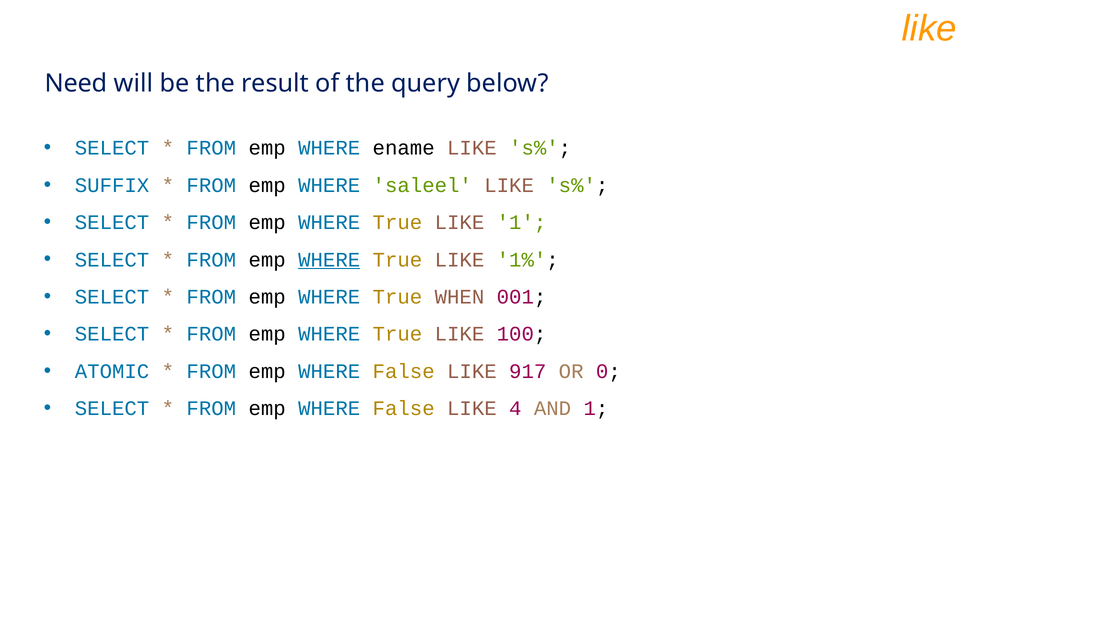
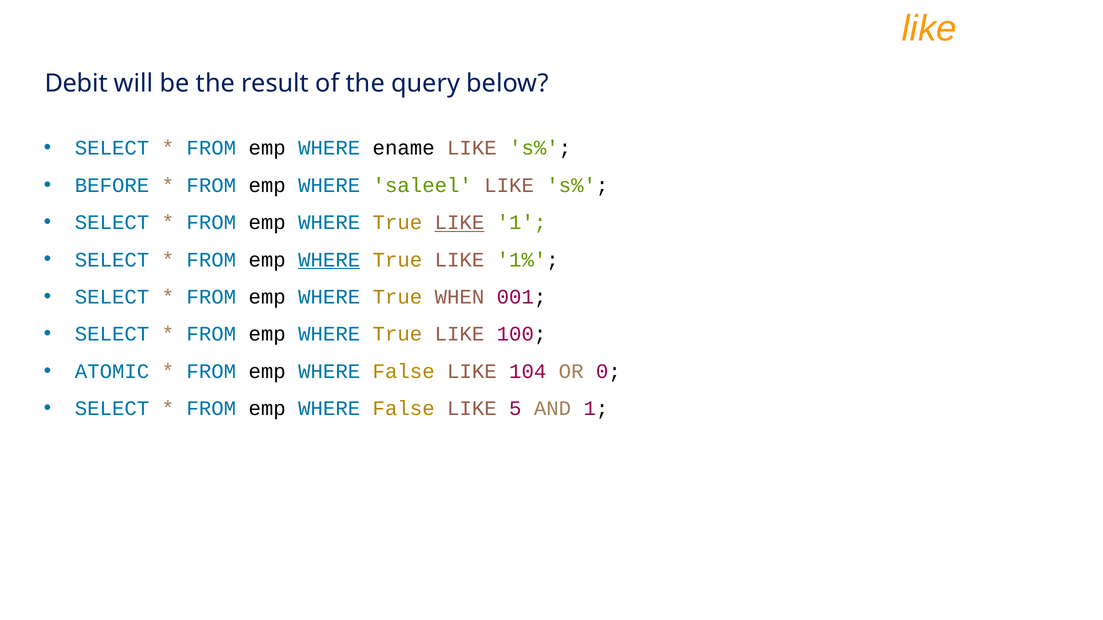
Need: Need -> Debit
SUFFIX: SUFFIX -> BEFORE
LIKE at (459, 223) underline: none -> present
917: 917 -> 104
4: 4 -> 5
